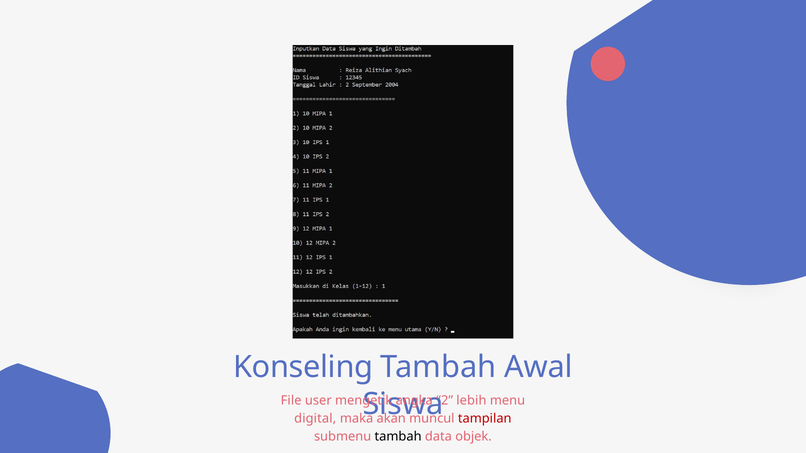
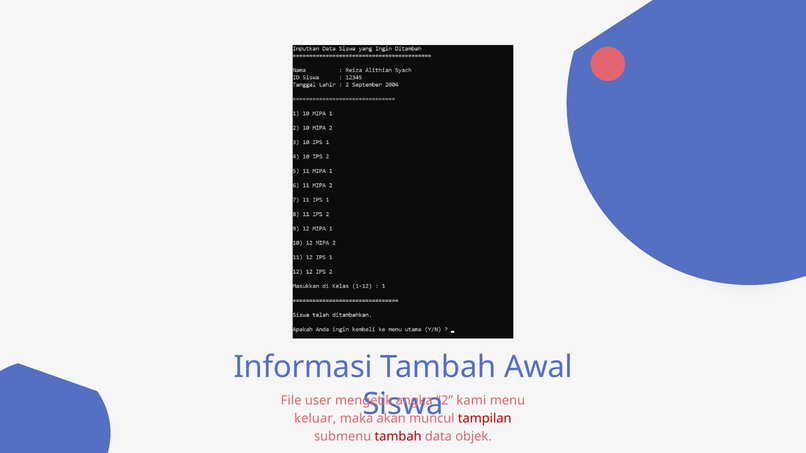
Konseling: Konseling -> Informasi
lebih: lebih -> kami
digital: digital -> keluar
tambah at (398, 437) colour: black -> red
